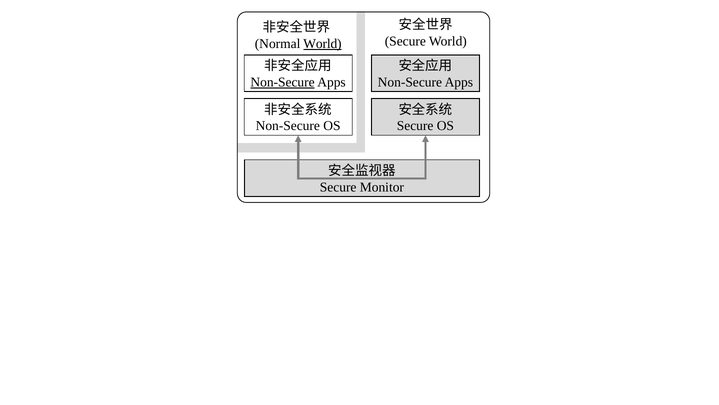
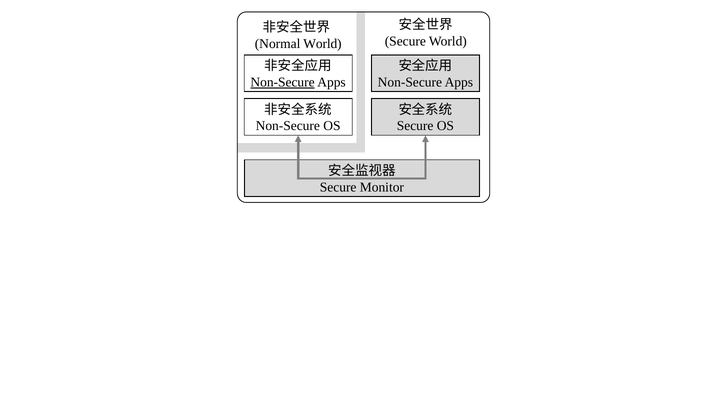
World at (322, 44) underline: present -> none
